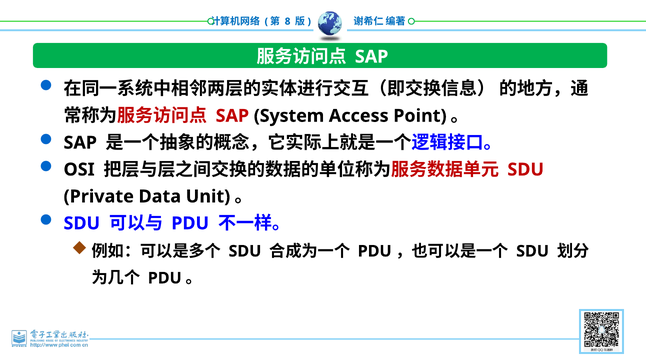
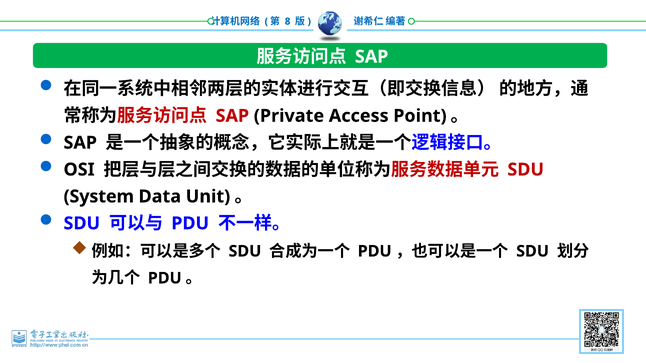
System: System -> Private
Private: Private -> System
